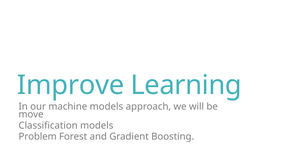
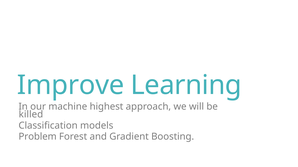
machine models: models -> highest
move: move -> killed
